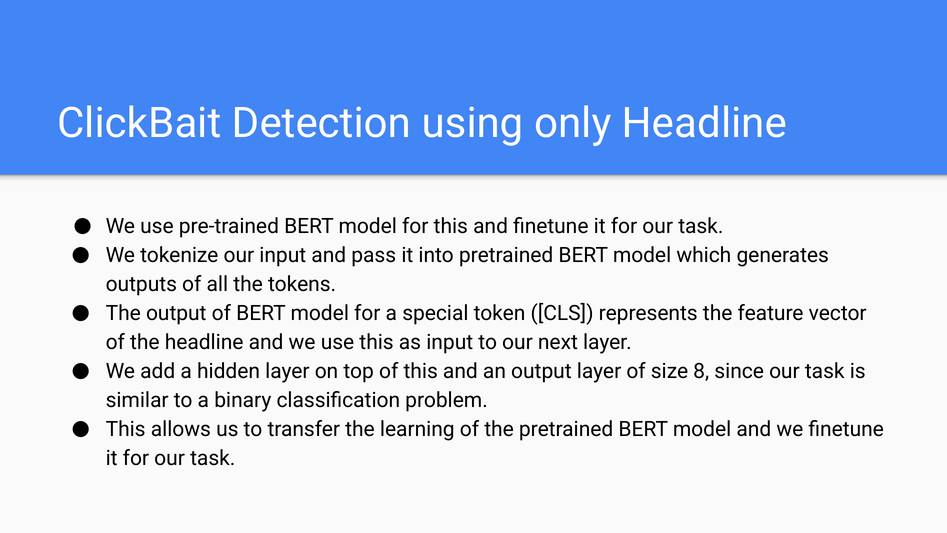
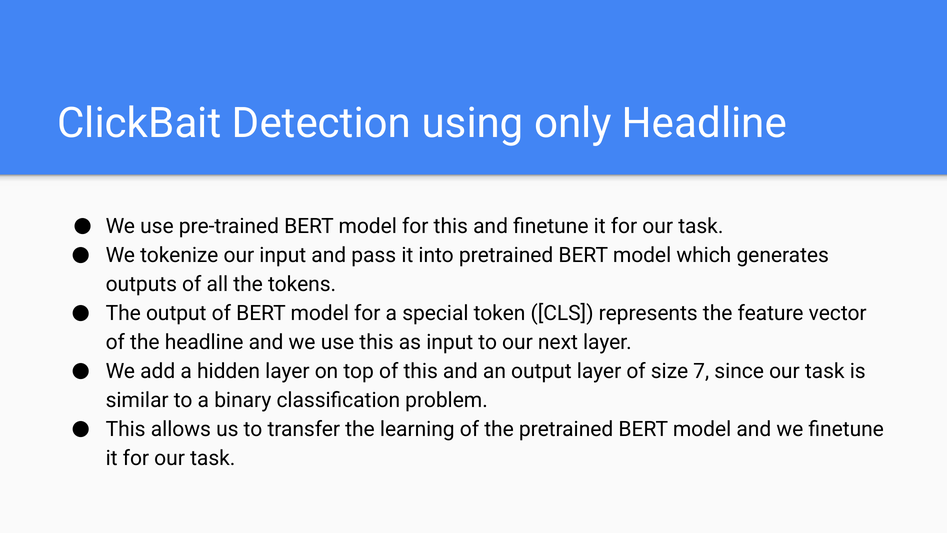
8: 8 -> 7
